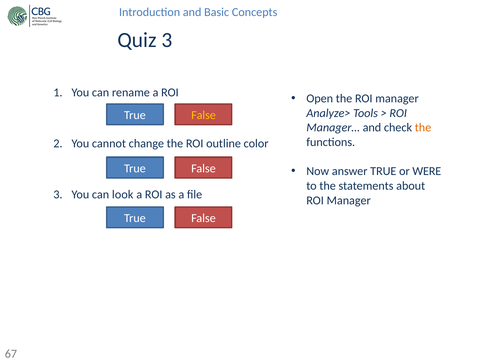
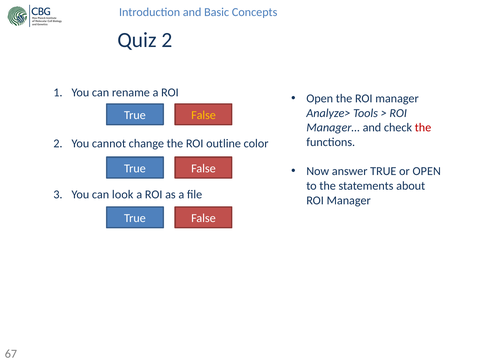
Quiz 3: 3 -> 2
the at (423, 128) colour: orange -> red
or WERE: WERE -> OPEN
